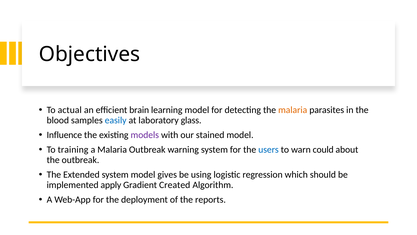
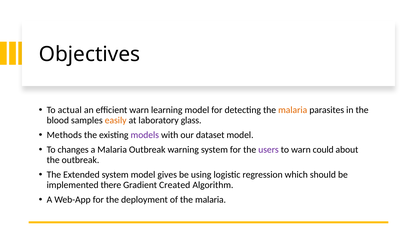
efficient brain: brain -> warn
easily colour: blue -> orange
Influence: Influence -> Methods
stained: stained -> dataset
training: training -> changes
users colour: blue -> purple
apply: apply -> there
of the reports: reports -> malaria
